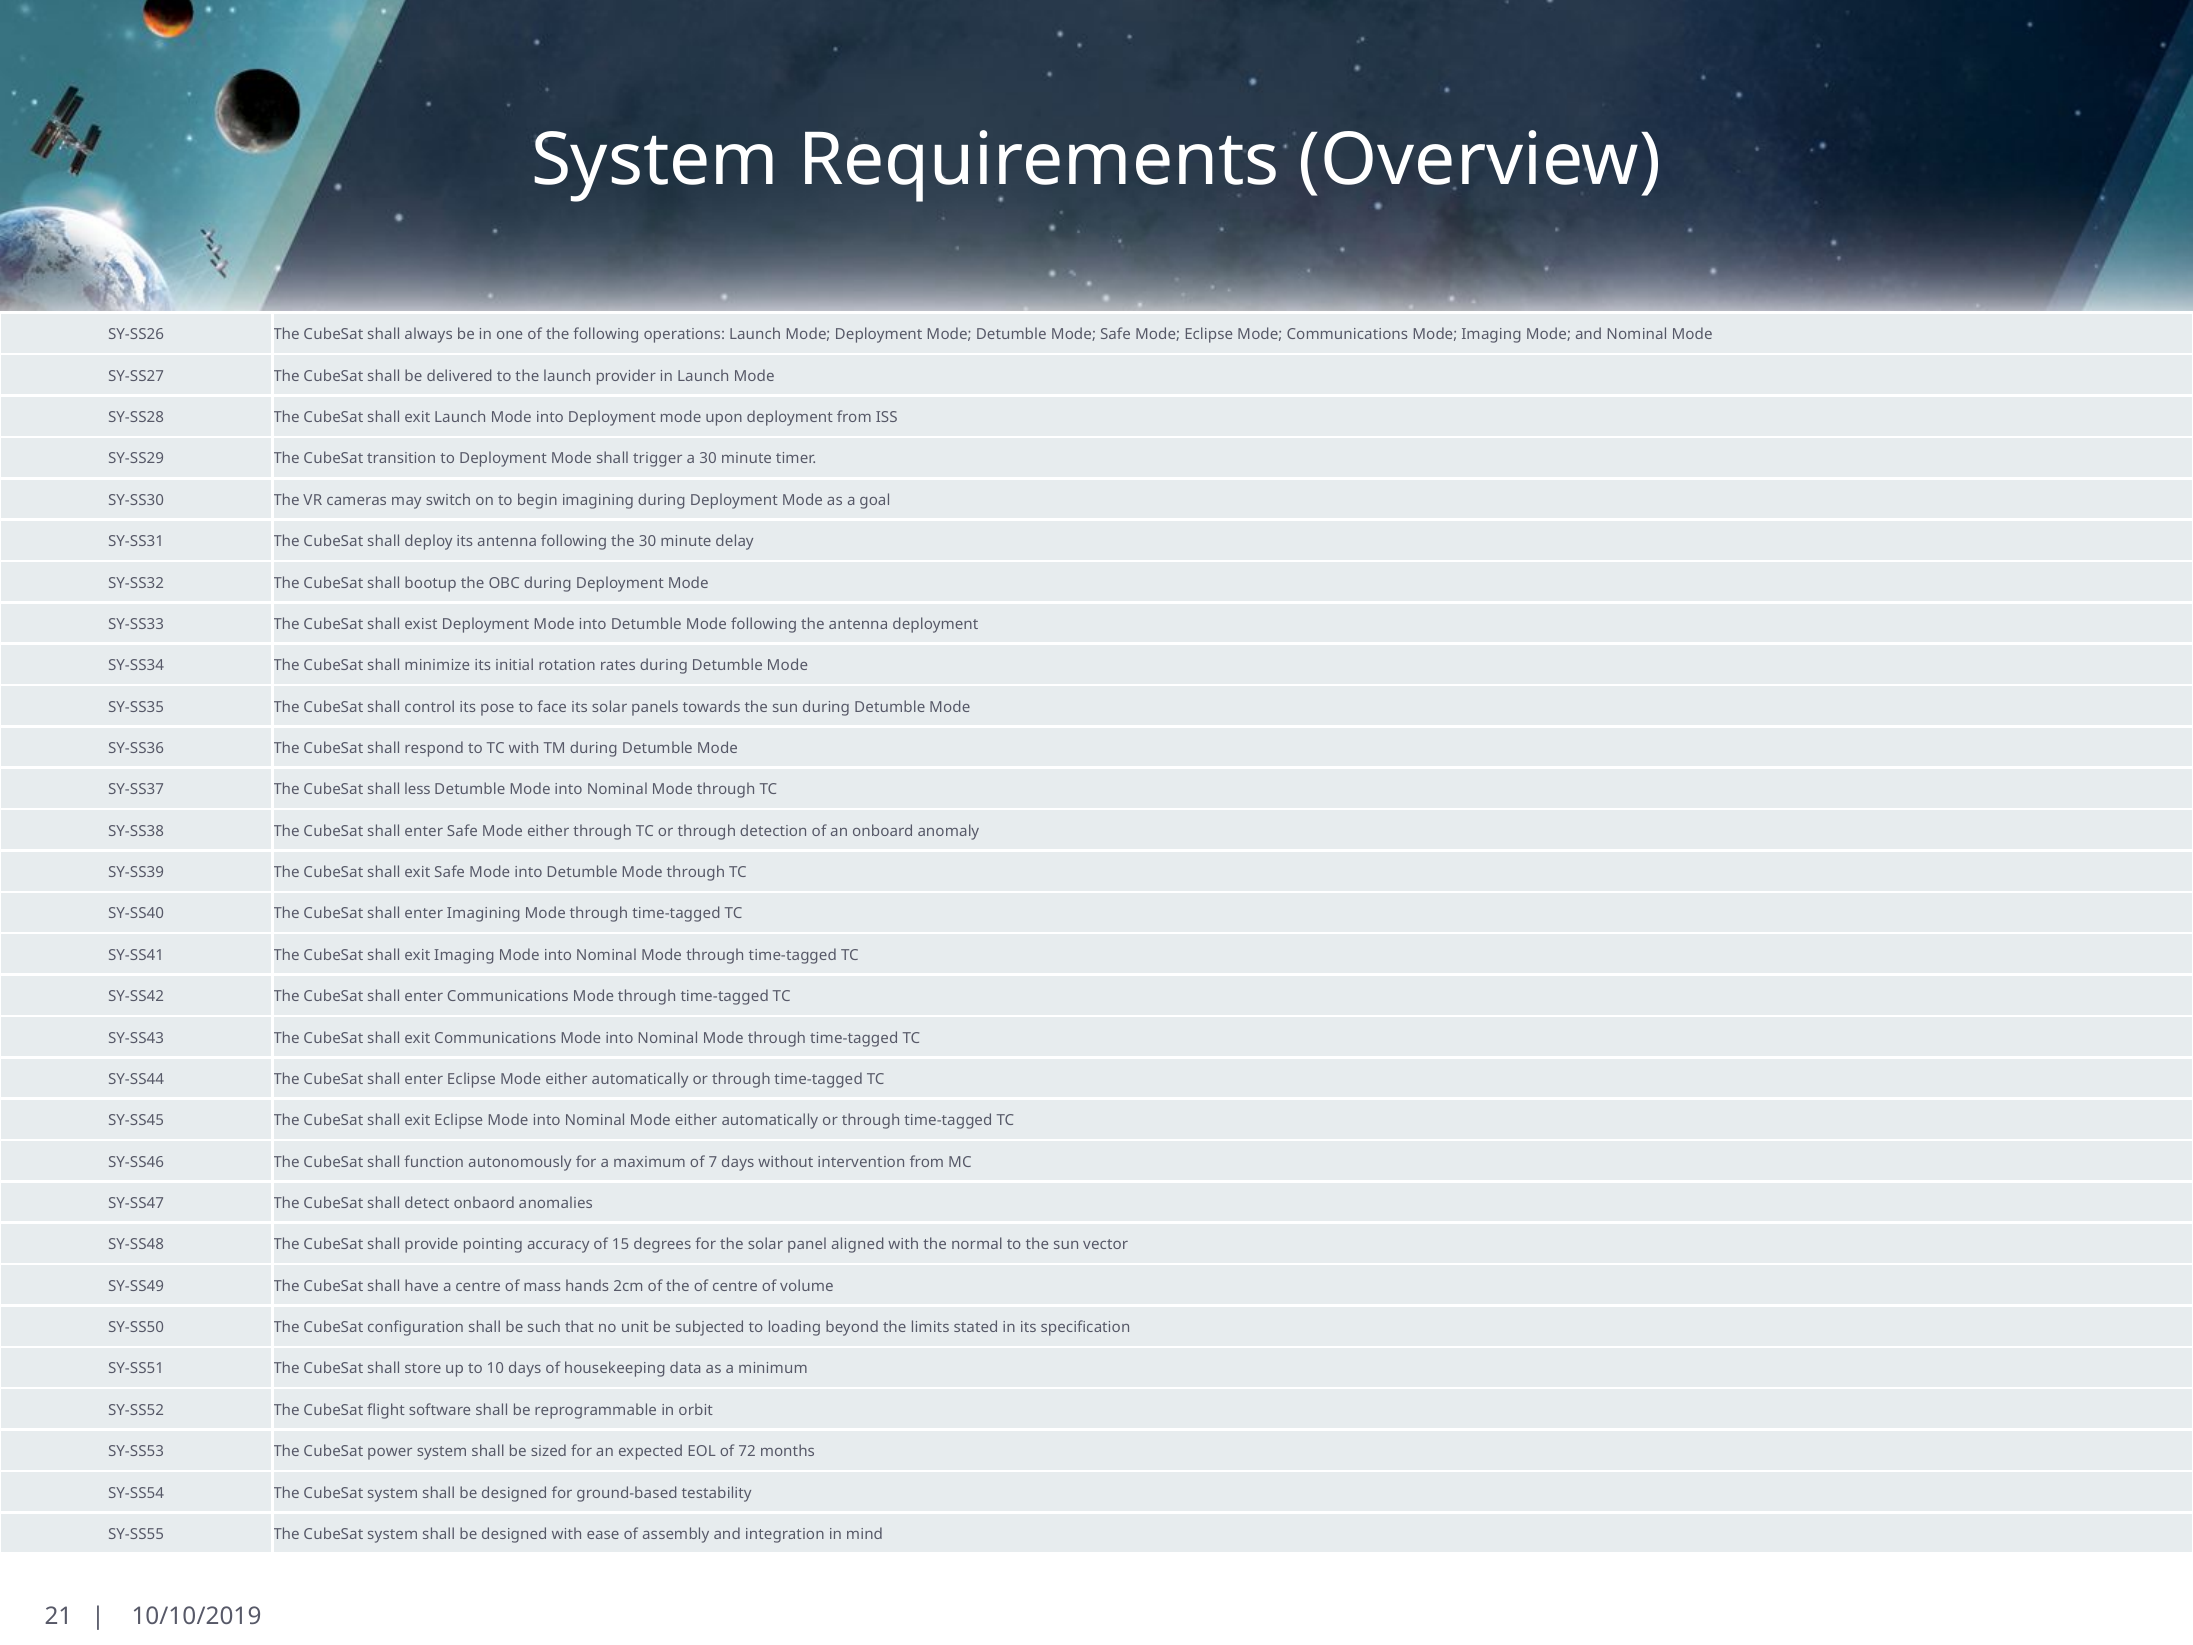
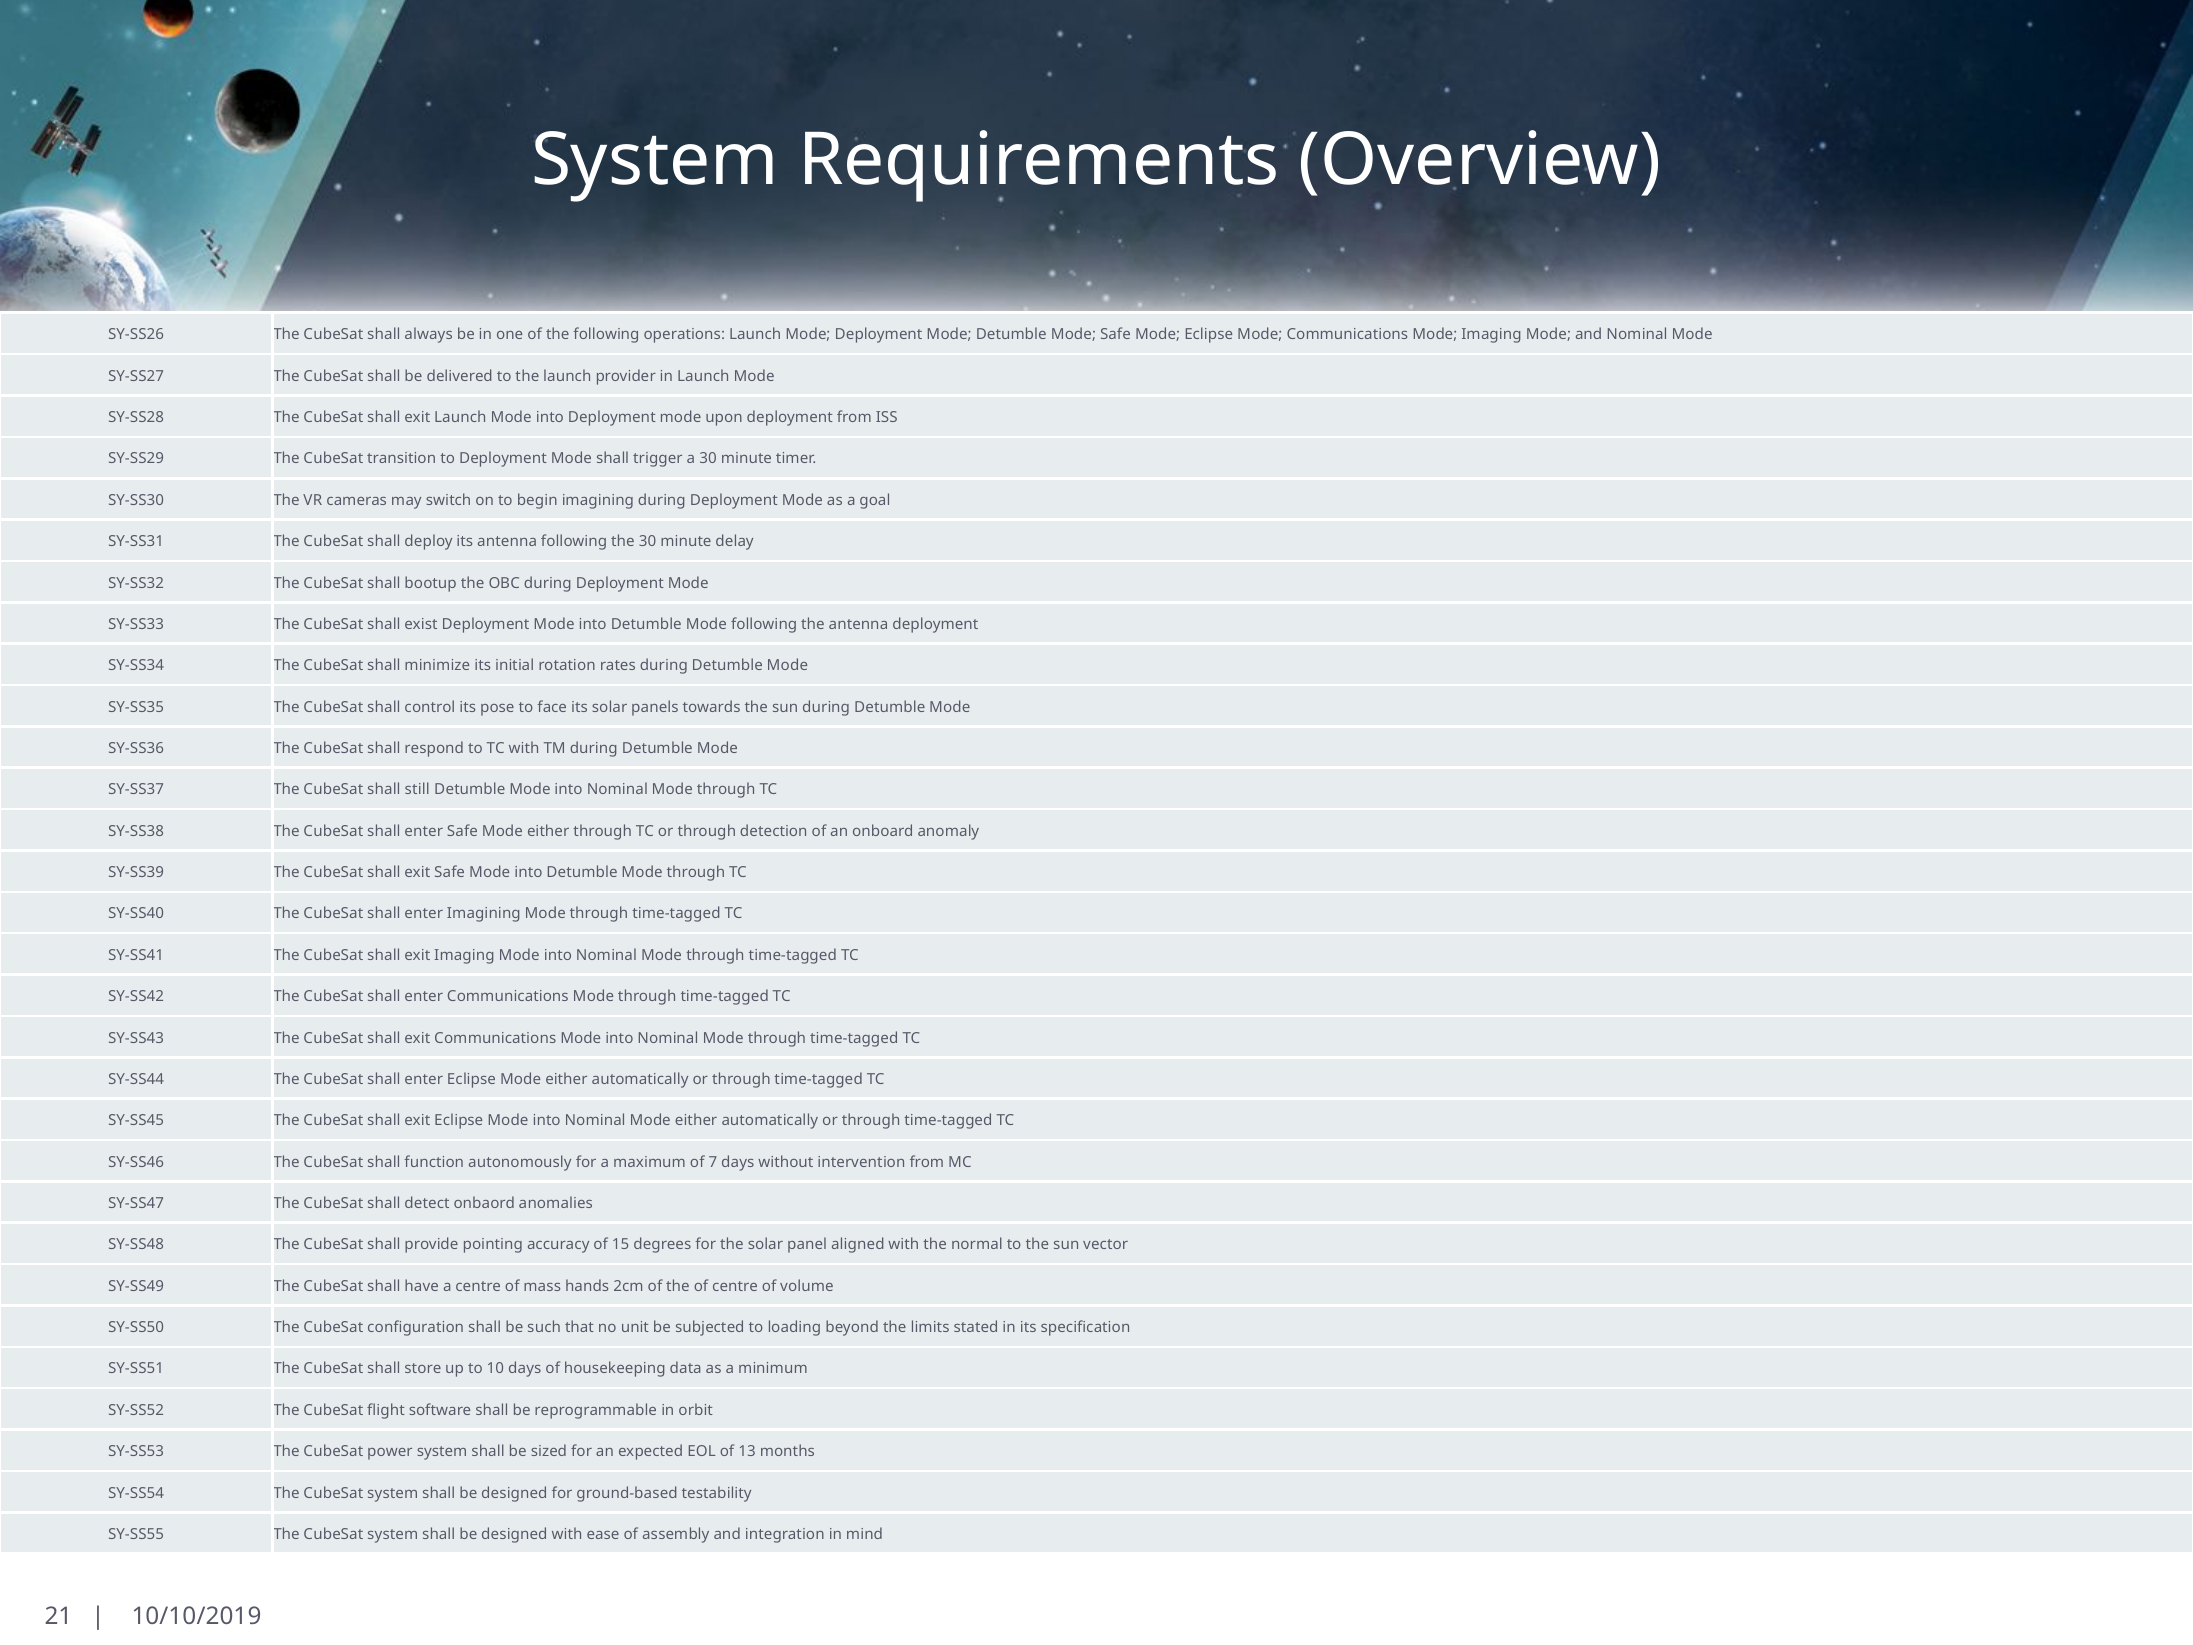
less: less -> still
72: 72 -> 13
